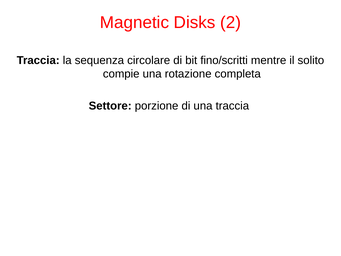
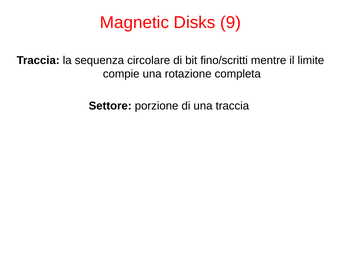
2: 2 -> 9
solito: solito -> limite
